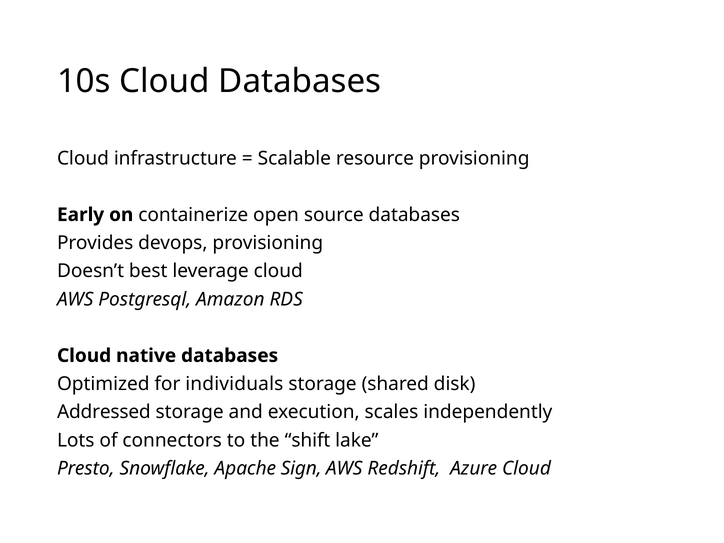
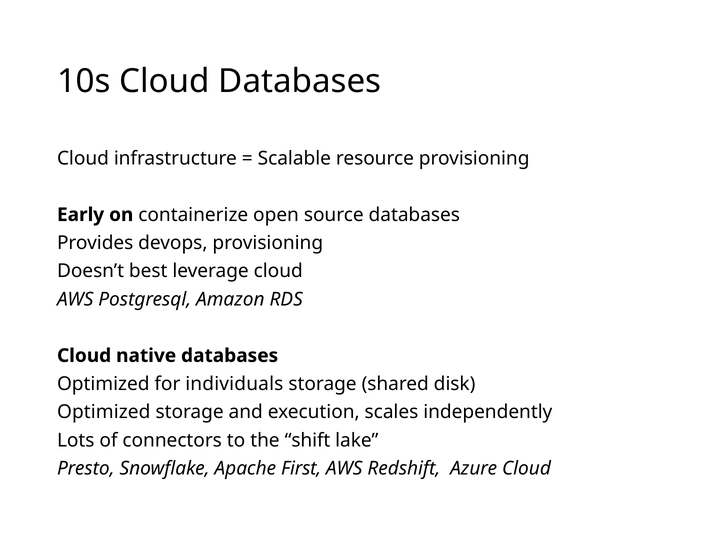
Addressed at (104, 412): Addressed -> Optimized
Sign: Sign -> First
